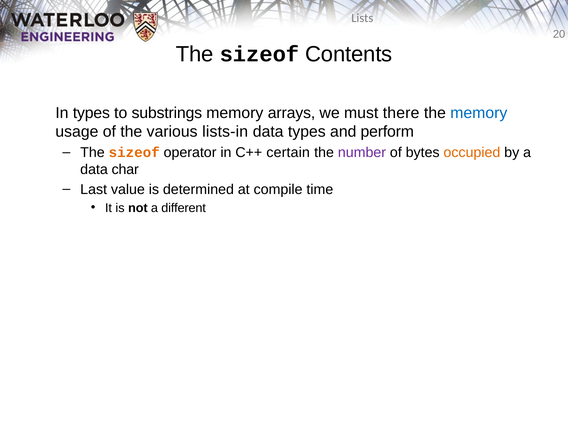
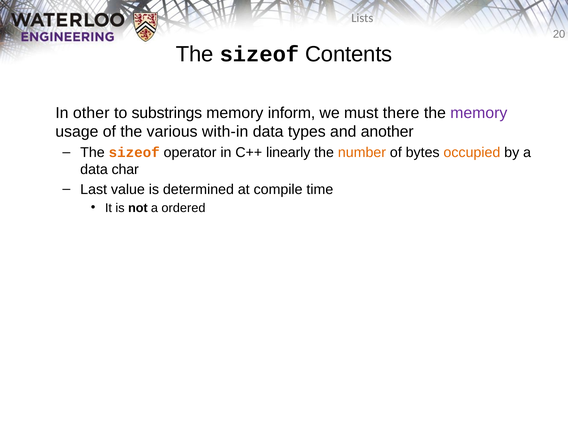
In types: types -> other
arrays: arrays -> inform
memory at (479, 113) colour: blue -> purple
lists-in: lists-in -> with-in
perform: perform -> another
certain: certain -> linearly
number colour: purple -> orange
different: different -> ordered
